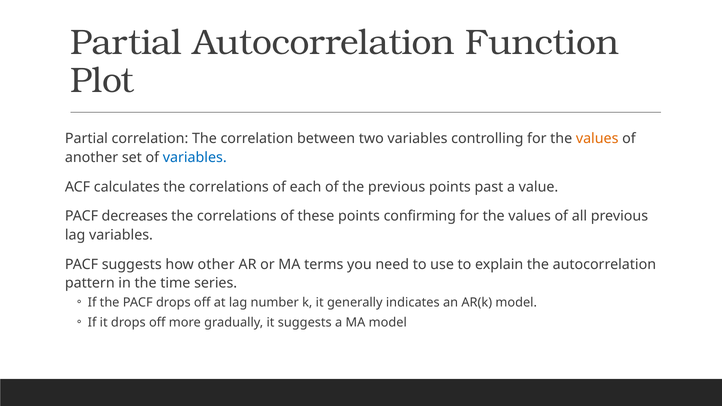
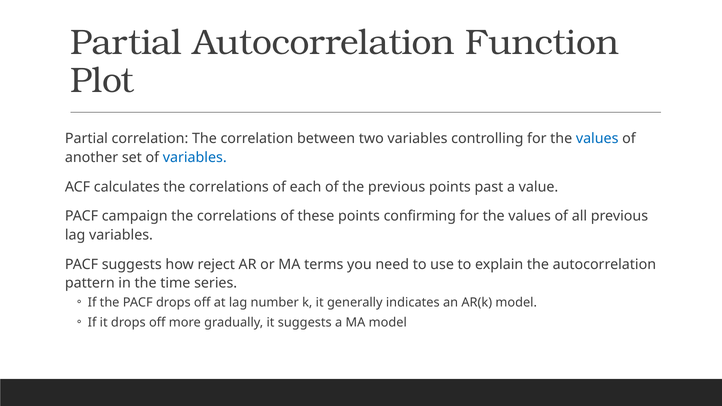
values at (597, 139) colour: orange -> blue
decreases: decreases -> campaign
other: other -> reject
